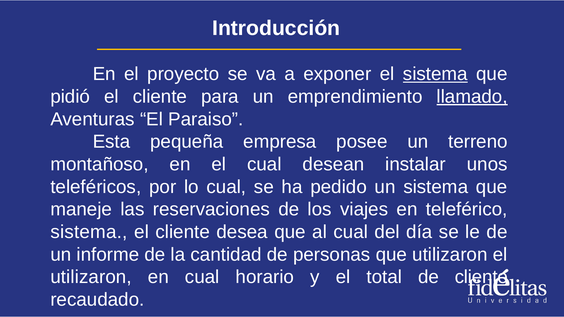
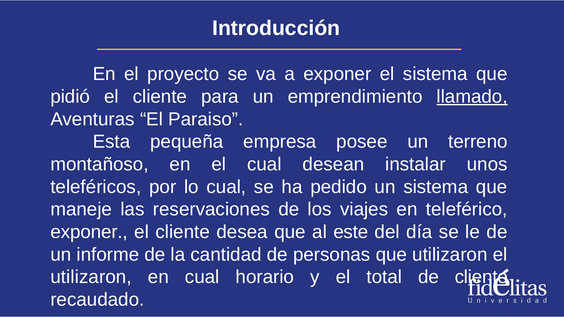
sistema at (435, 74) underline: present -> none
sistema at (89, 232): sistema -> exponer
al cual: cual -> este
